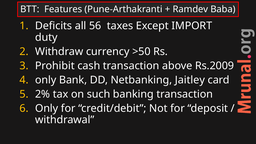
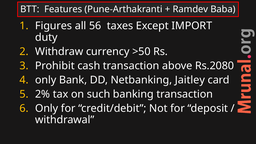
Deficits: Deficits -> Figures
Rs.2009: Rs.2009 -> Rs.2080
